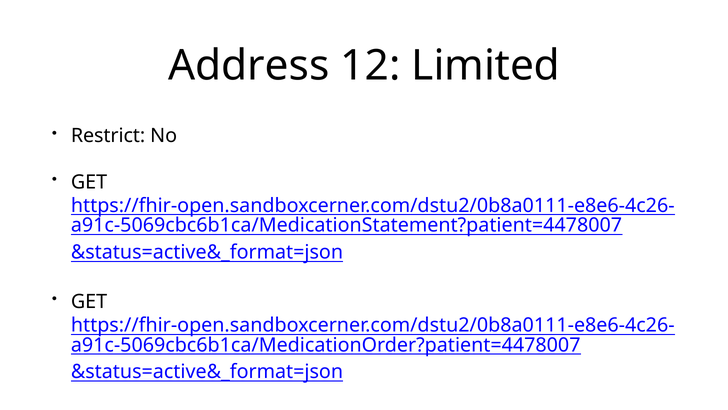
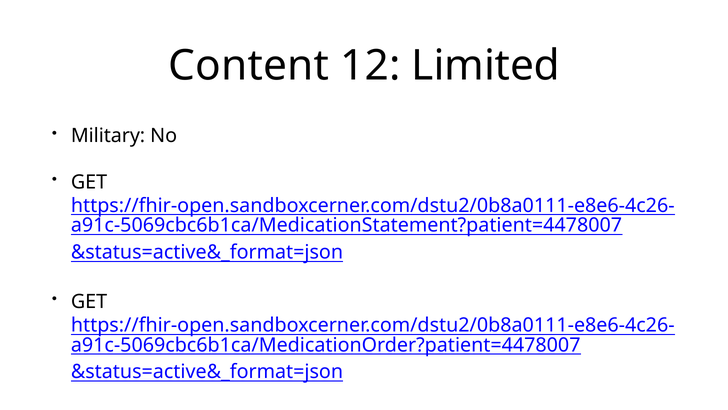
Address: Address -> Content
Restrict: Restrict -> Military
